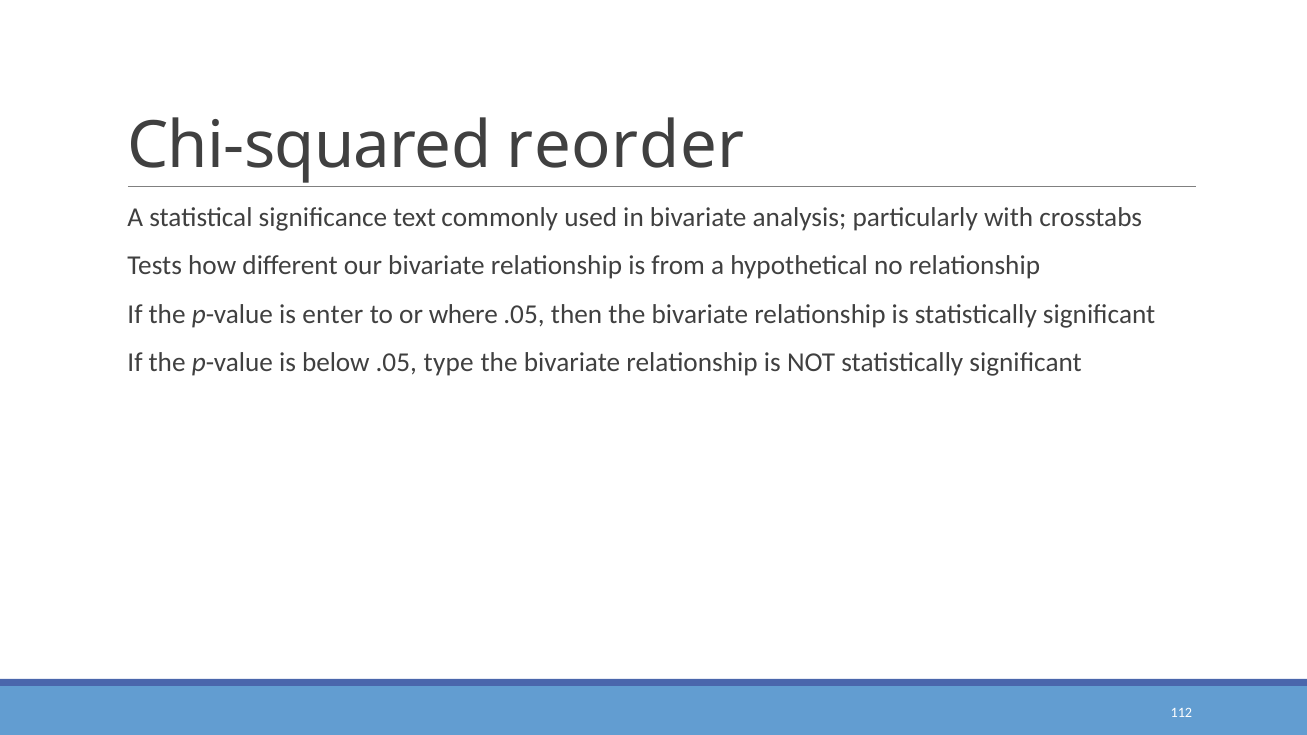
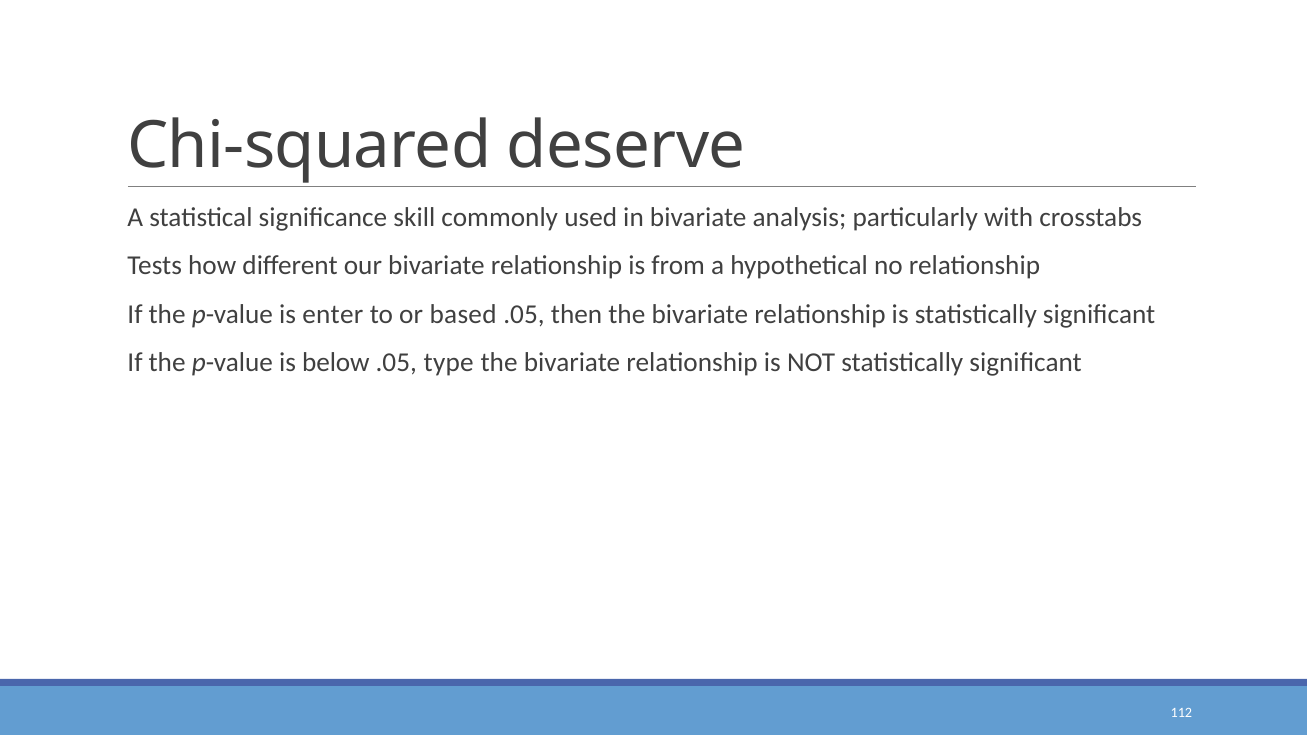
reorder: reorder -> deserve
text: text -> skill
where: where -> based
